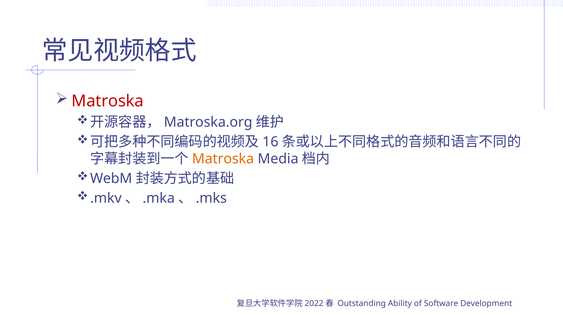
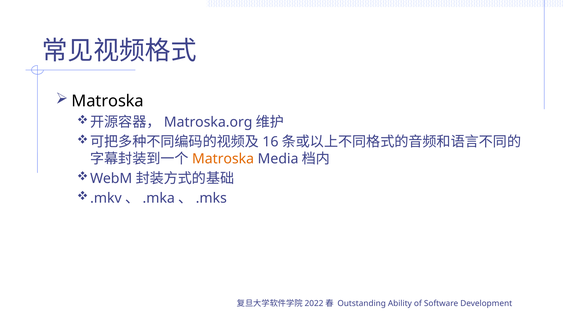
Matroska at (108, 101) colour: red -> black
